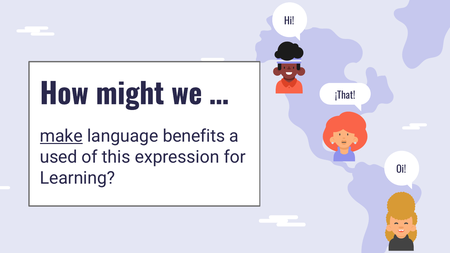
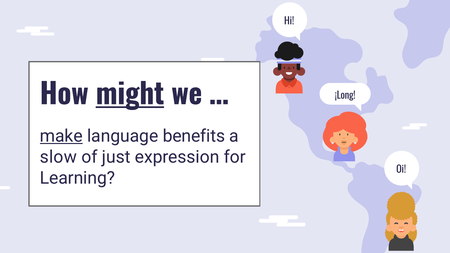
might underline: none -> present
¡That: ¡That -> ¡Long
used: used -> slow
this: this -> just
